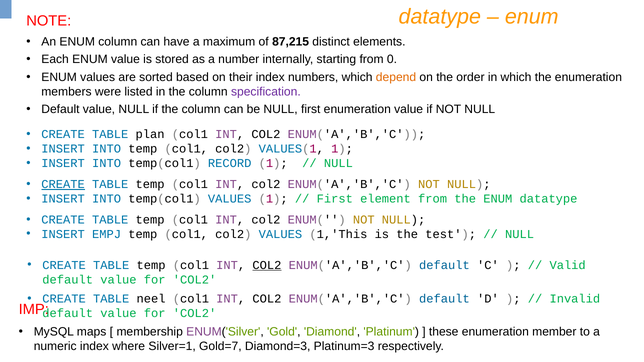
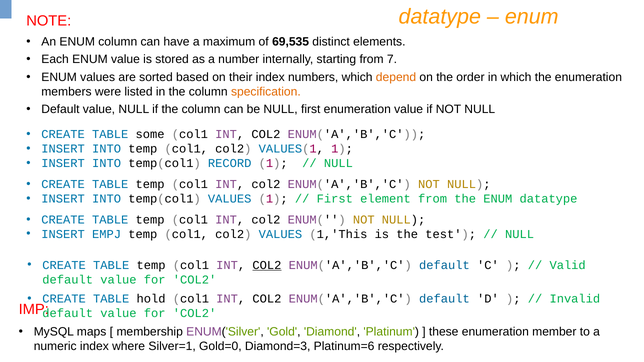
87,215: 87,215 -> 69,535
0: 0 -> 7
specification colour: purple -> orange
plan: plan -> some
CREATE at (63, 184) underline: present -> none
neel: neel -> hold
Gold=7: Gold=7 -> Gold=0
Platinum=3: Platinum=3 -> Platinum=6
